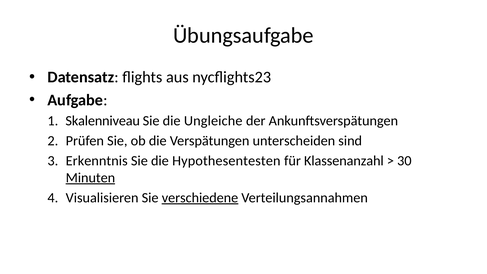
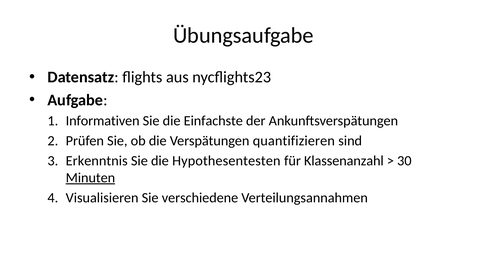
Skalenniveau: Skalenniveau -> Informativen
Ungleiche: Ungleiche -> Einfachste
unterscheiden: unterscheiden -> quantifizieren
verschiedene underline: present -> none
